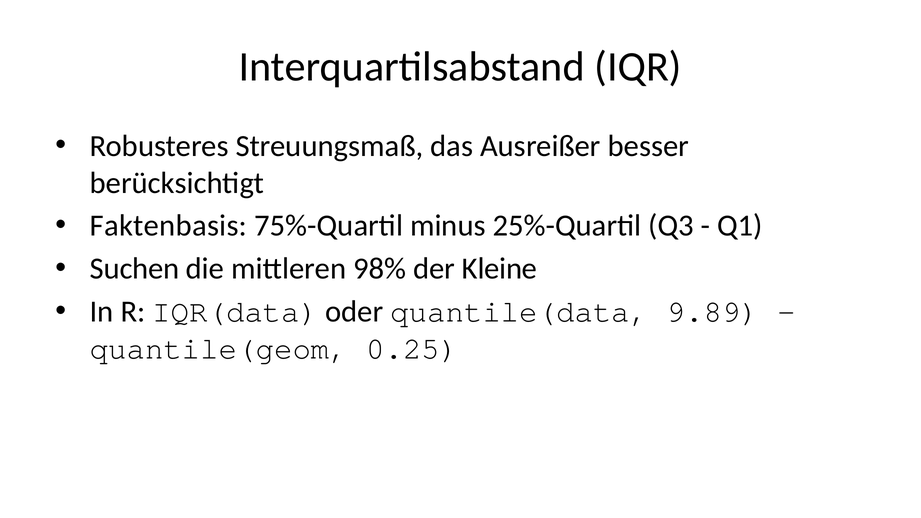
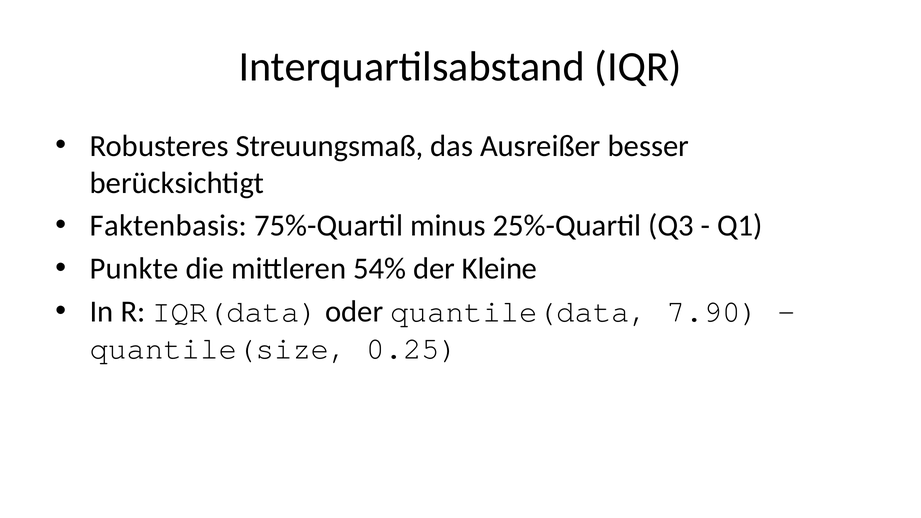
Suchen: Suchen -> Punkte
98%: 98% -> 54%
9.89: 9.89 -> 7.90
quantile(geom: quantile(geom -> quantile(size
